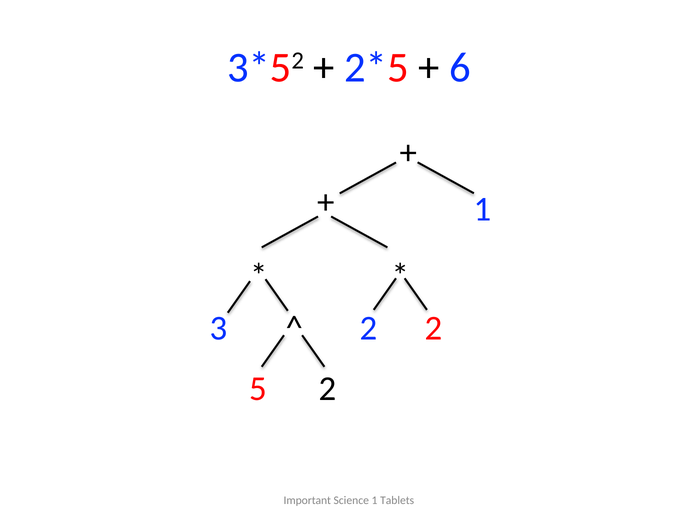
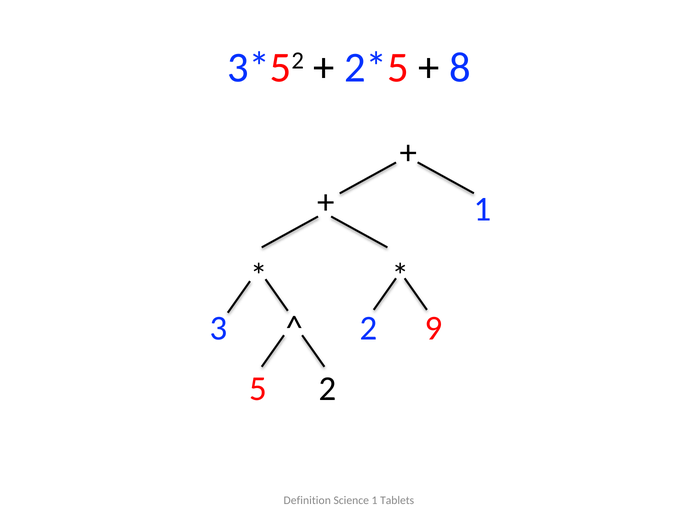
6: 6 -> 8
2 2: 2 -> 9
Important: Important -> Definition
